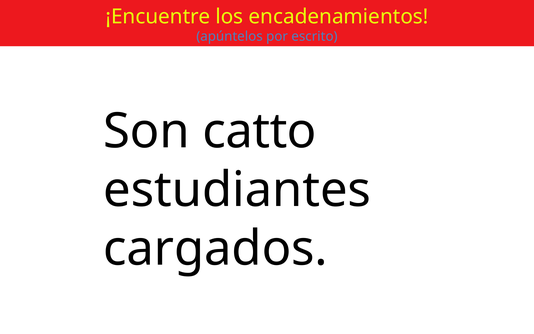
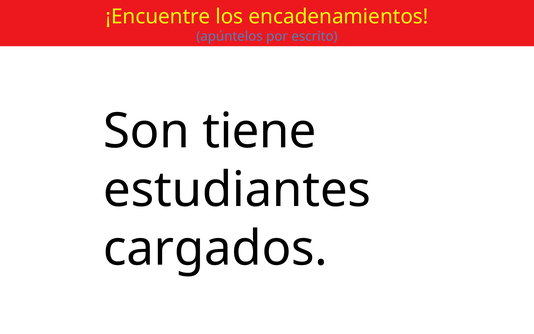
catto: catto -> tiene
